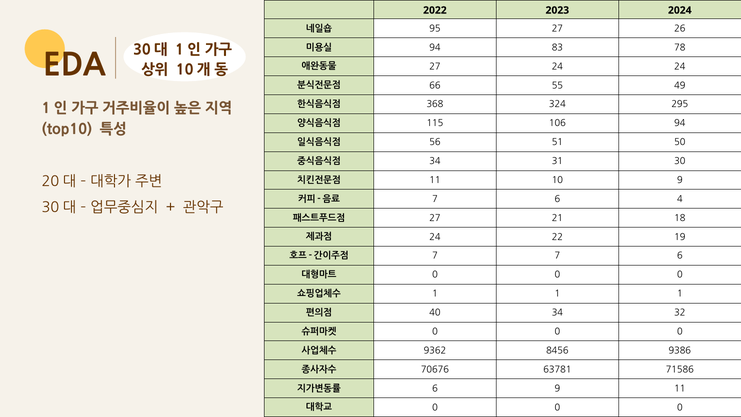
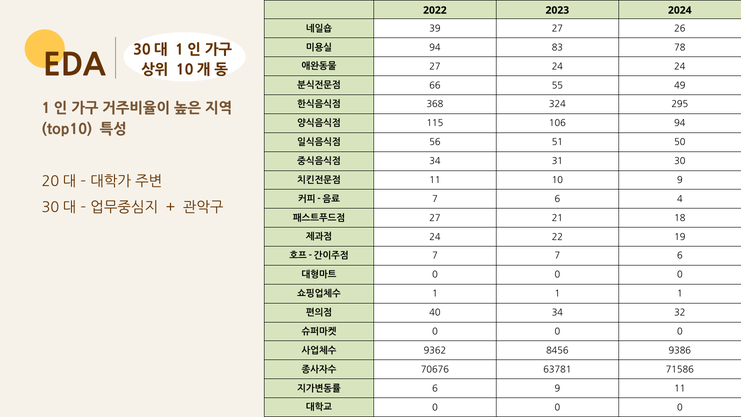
95: 95 -> 39
